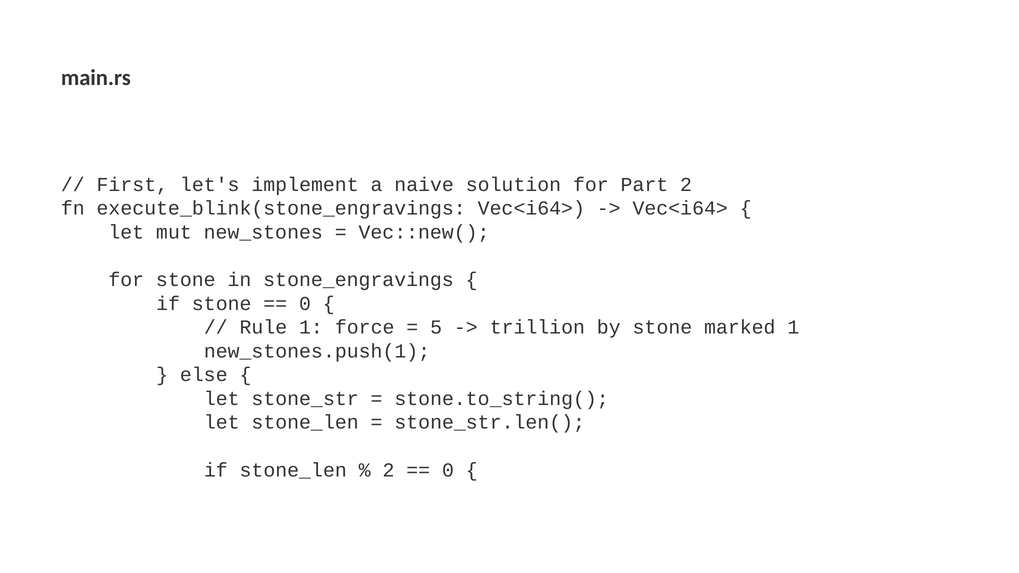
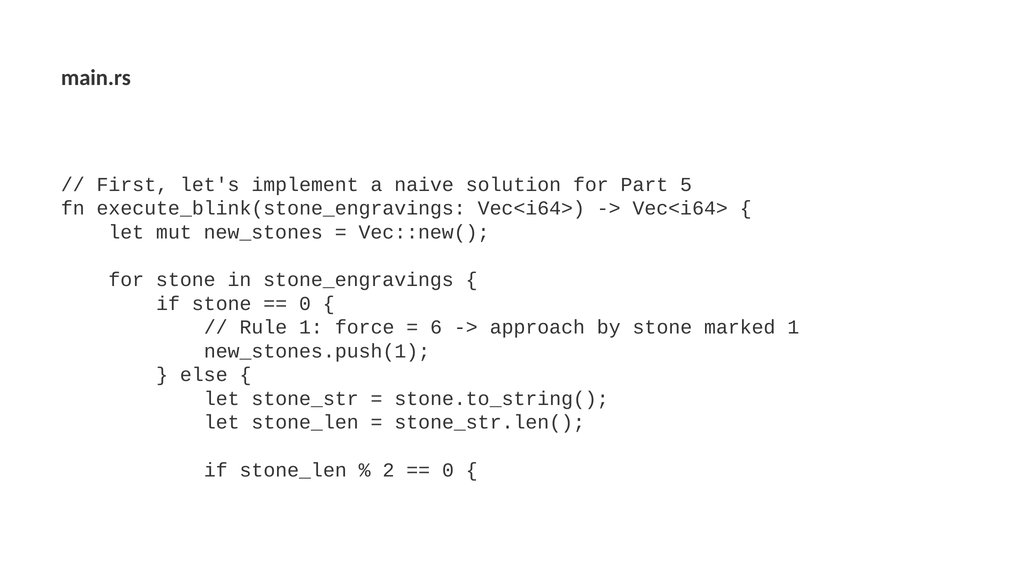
Part 2: 2 -> 5
5: 5 -> 6
trillion: trillion -> approach
